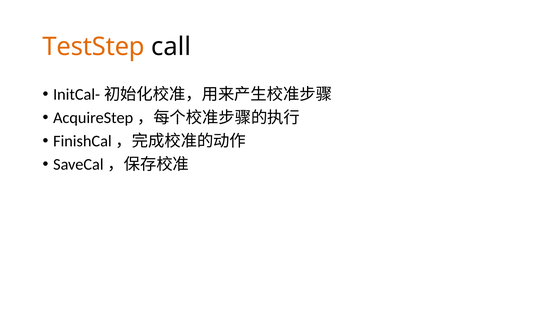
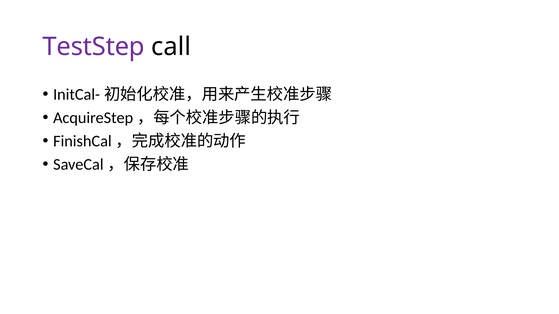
TestStep colour: orange -> purple
